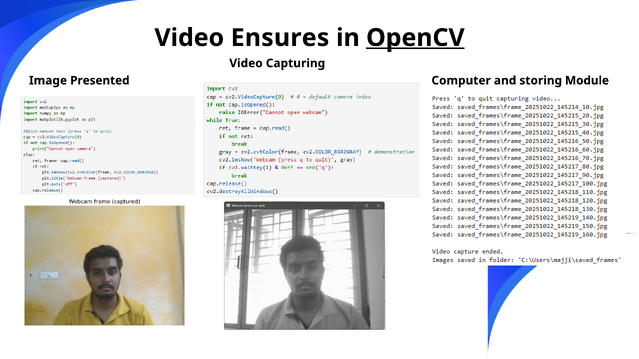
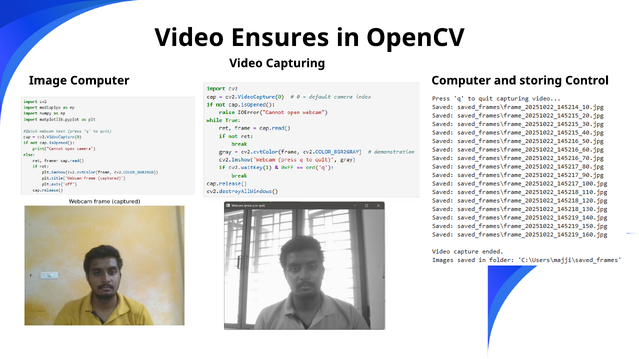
OpenCV underline: present -> none
Image Presented: Presented -> Computer
Module: Module -> Control
